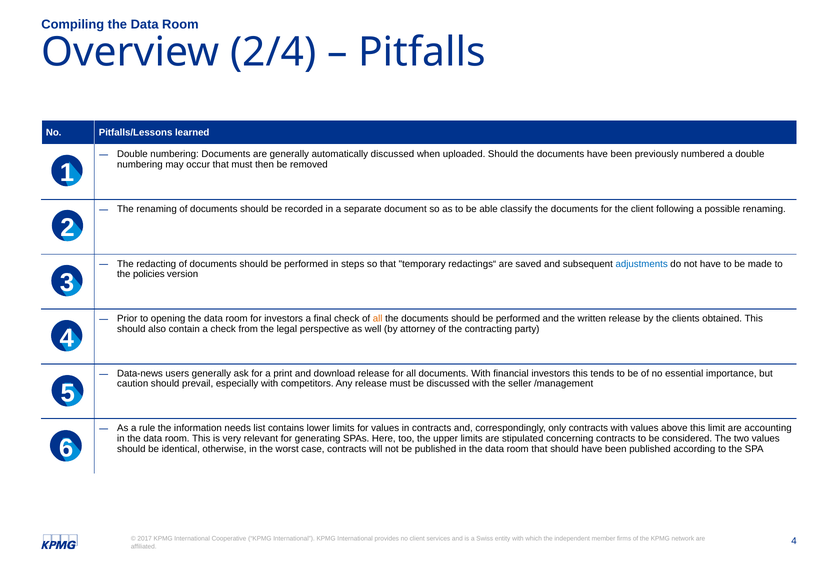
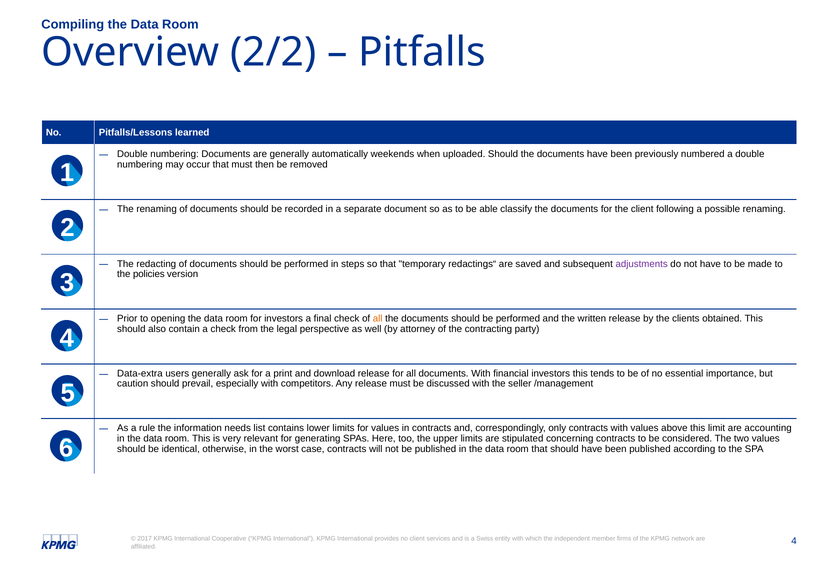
2/4: 2/4 -> 2/2
automatically discussed: discussed -> weekends
adjustments colour: blue -> purple
Data-news: Data-news -> Data-extra
